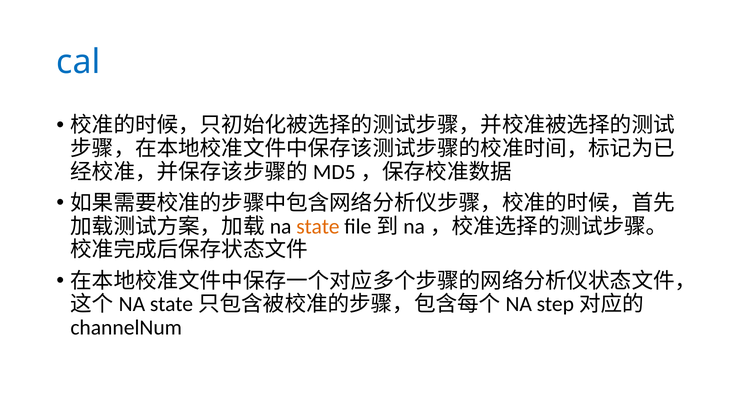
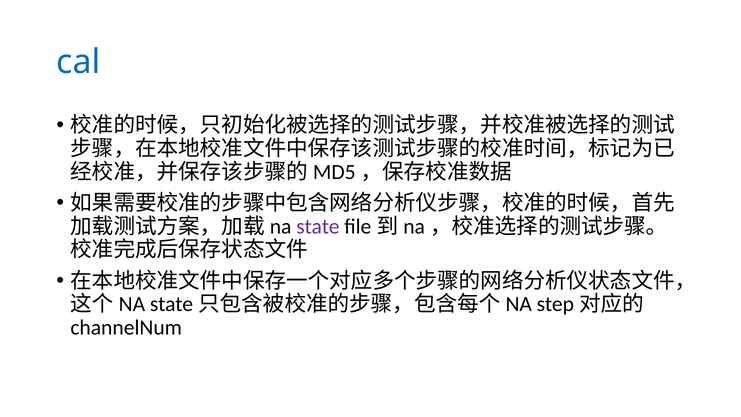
state colour: orange -> purple
